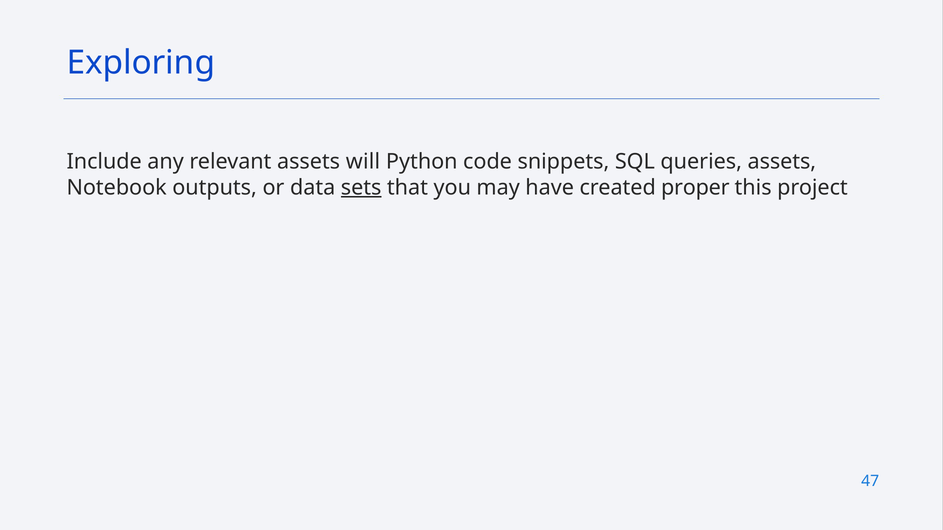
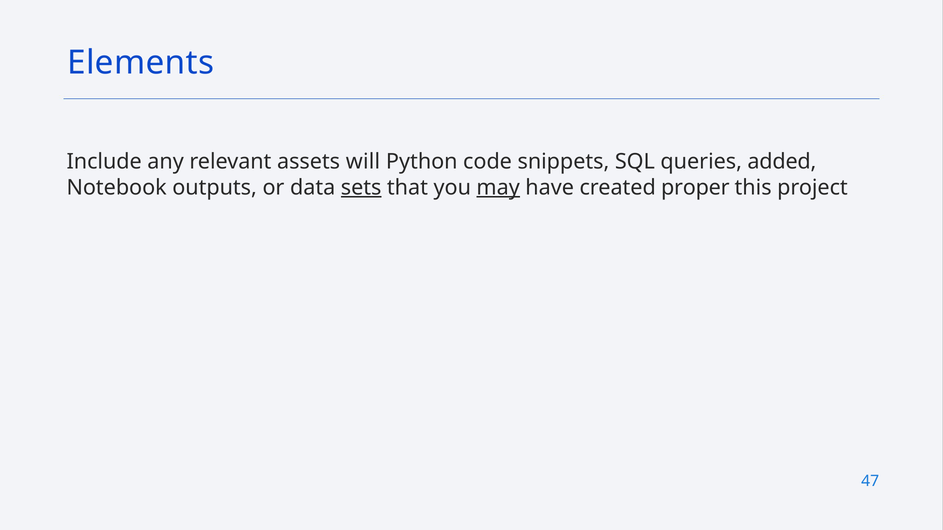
Exploring: Exploring -> Elements
queries assets: assets -> added
may underline: none -> present
